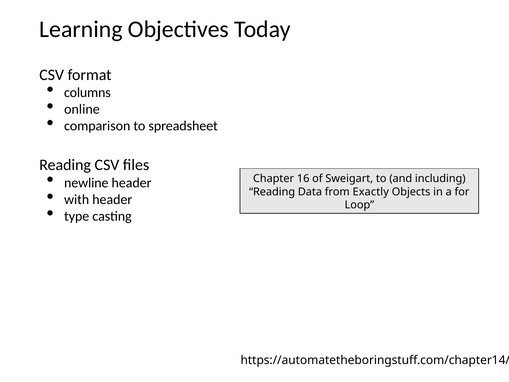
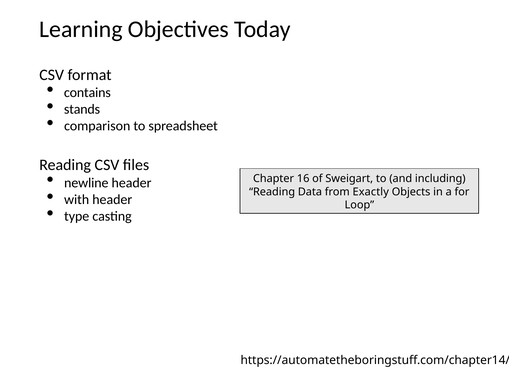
columns: columns -> contains
online: online -> stands
